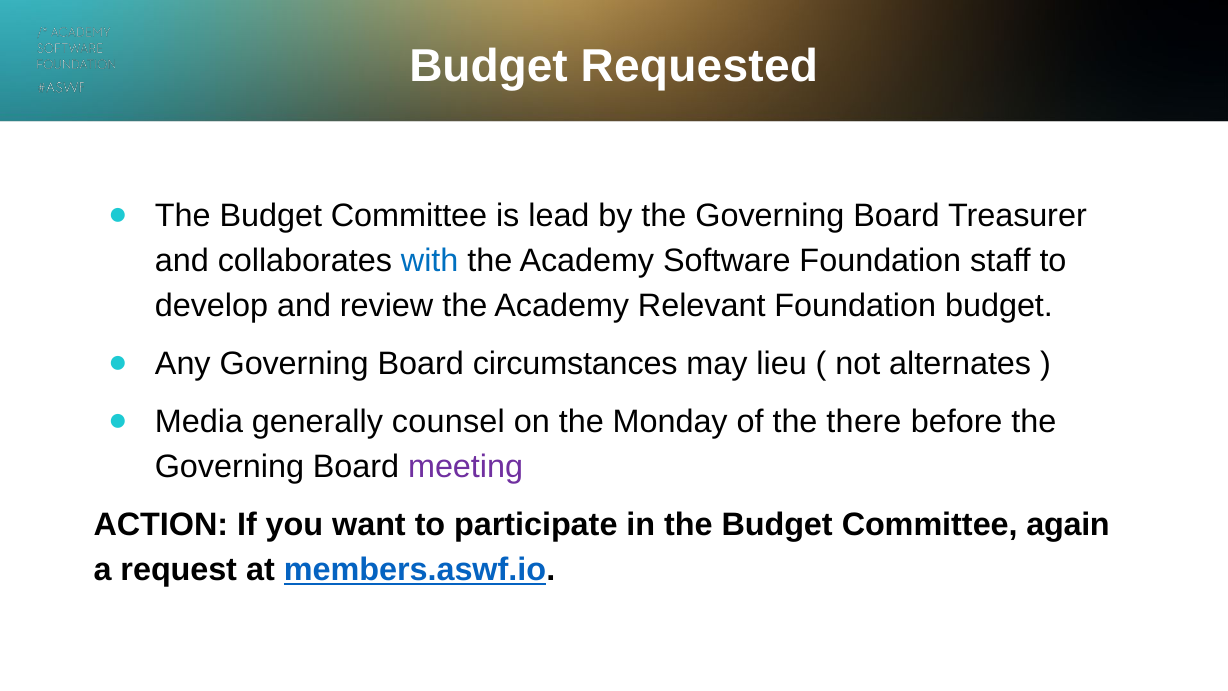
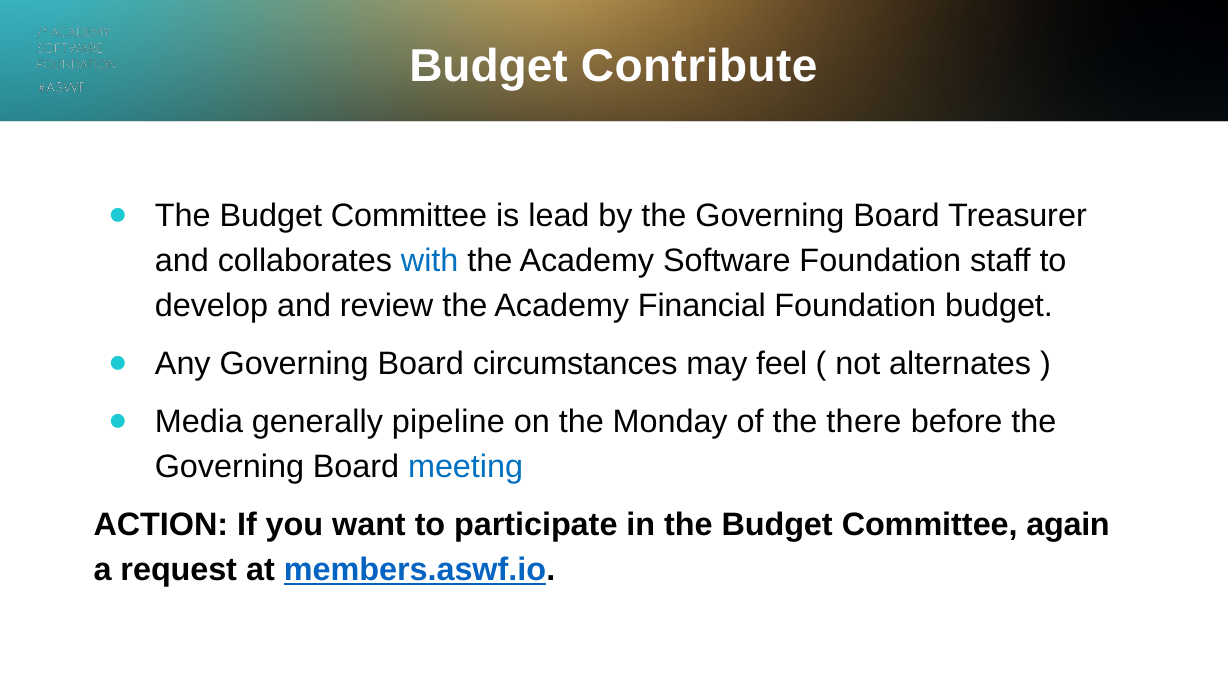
Requested: Requested -> Contribute
Relevant: Relevant -> Financial
lieu: lieu -> feel
counsel: counsel -> pipeline
meeting colour: purple -> blue
